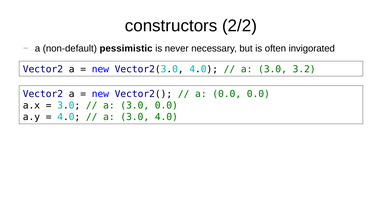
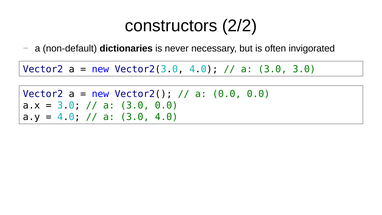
pessimistic: pessimistic -> dictionaries
3.0 3.2: 3.2 -> 3.0
